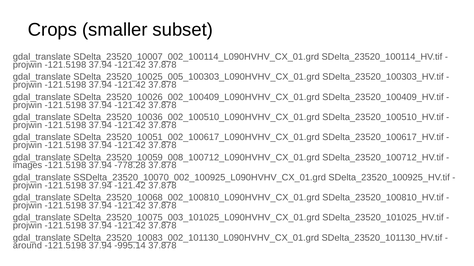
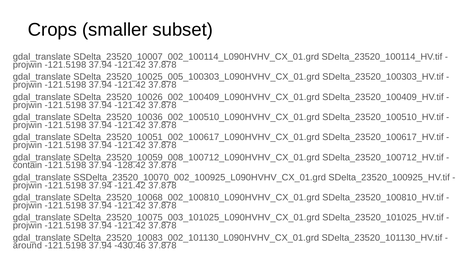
images: images -> contain
-778.28: -778.28 -> -128.42
-995.14: -995.14 -> -430.46
